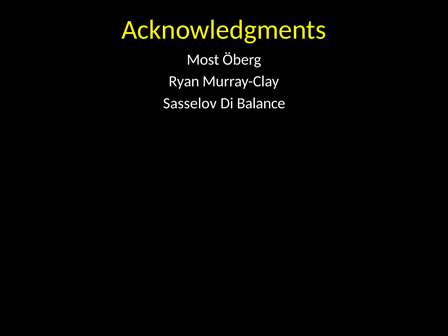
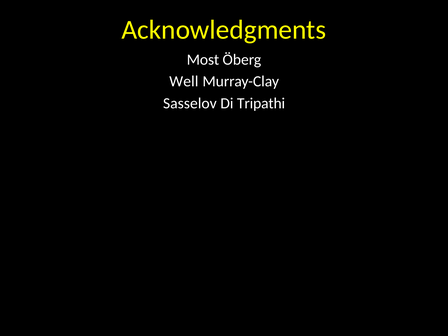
Ryan: Ryan -> Well
Balance: Balance -> Tripathi
